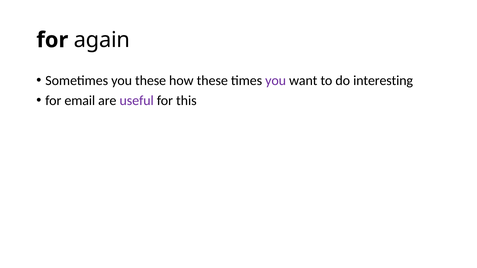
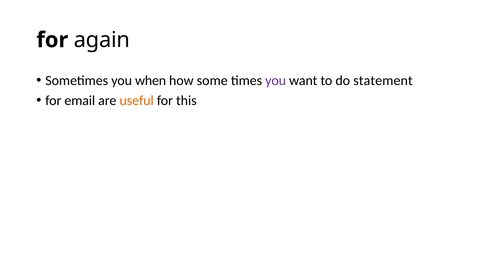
you these: these -> when
how these: these -> some
interesting: interesting -> statement
useful colour: purple -> orange
